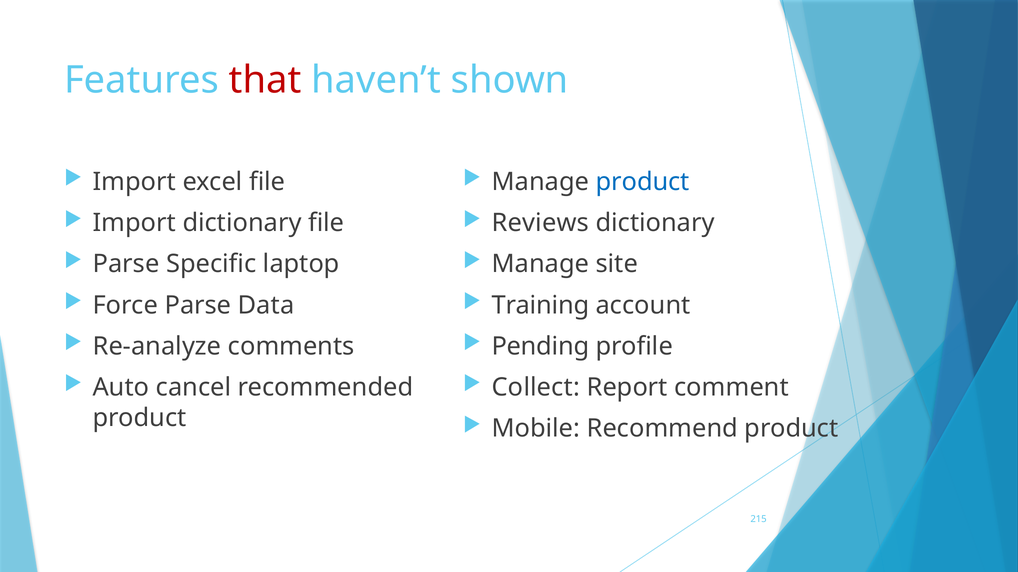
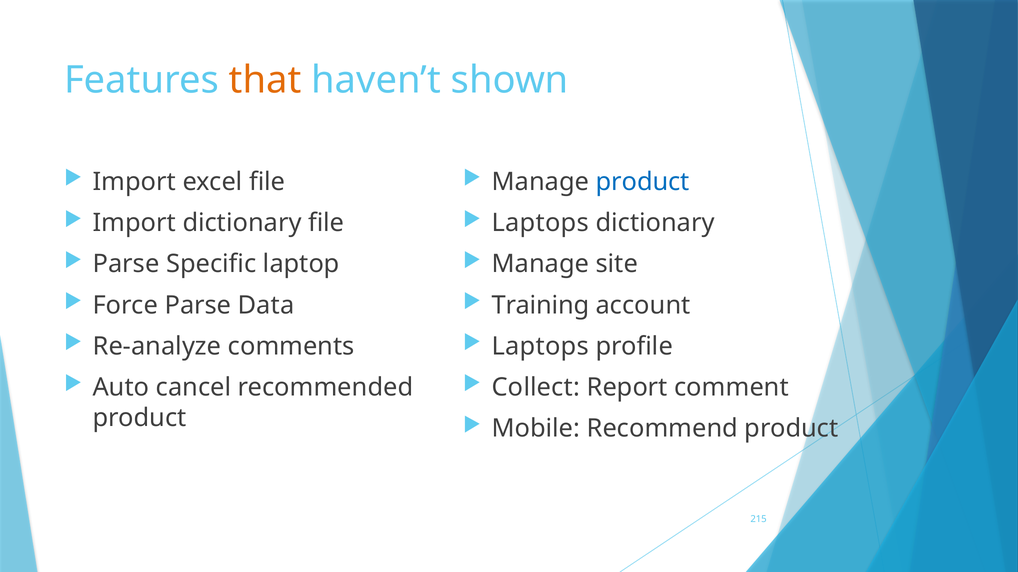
that colour: red -> orange
Reviews at (540, 223): Reviews -> Laptops
Pending at (541, 347): Pending -> Laptops
